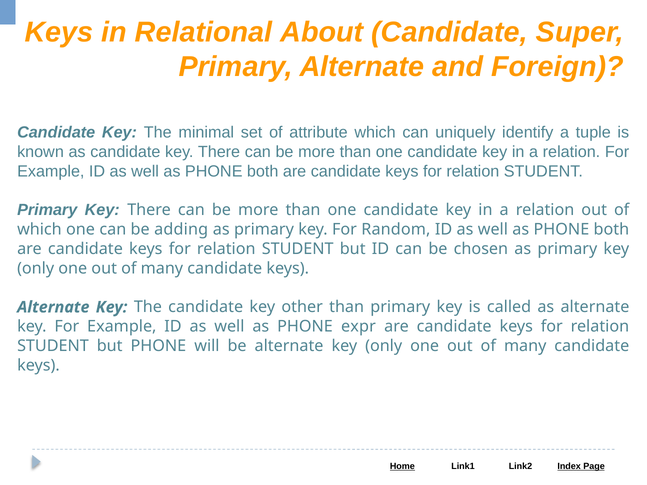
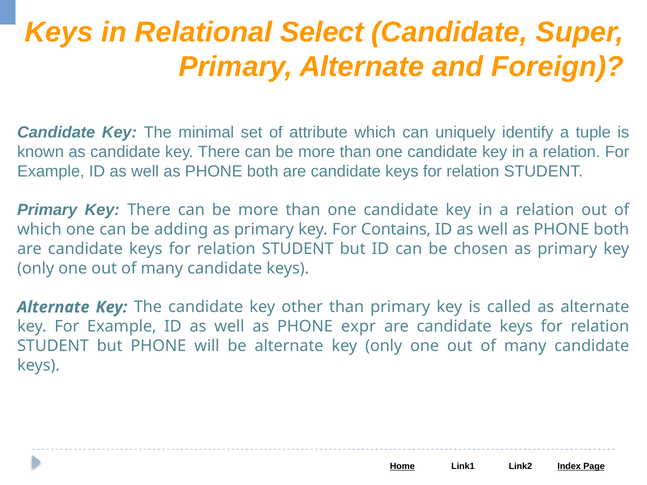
About: About -> Select
Random: Random -> Contains
